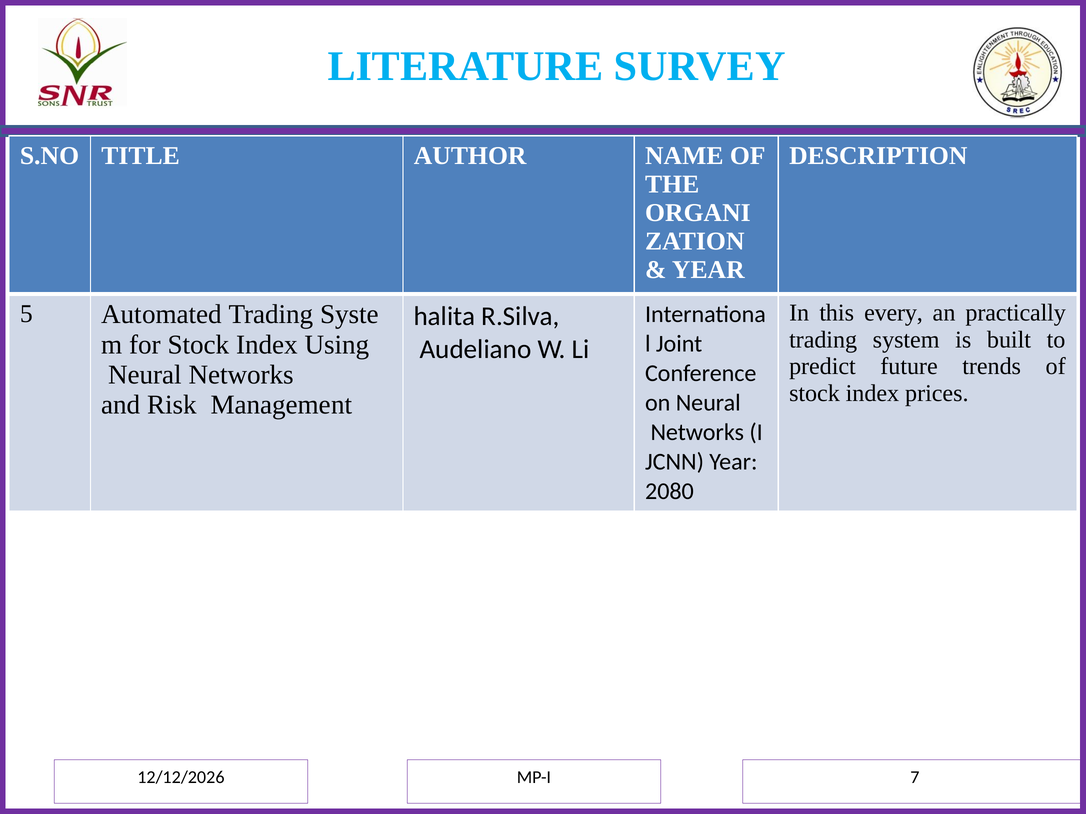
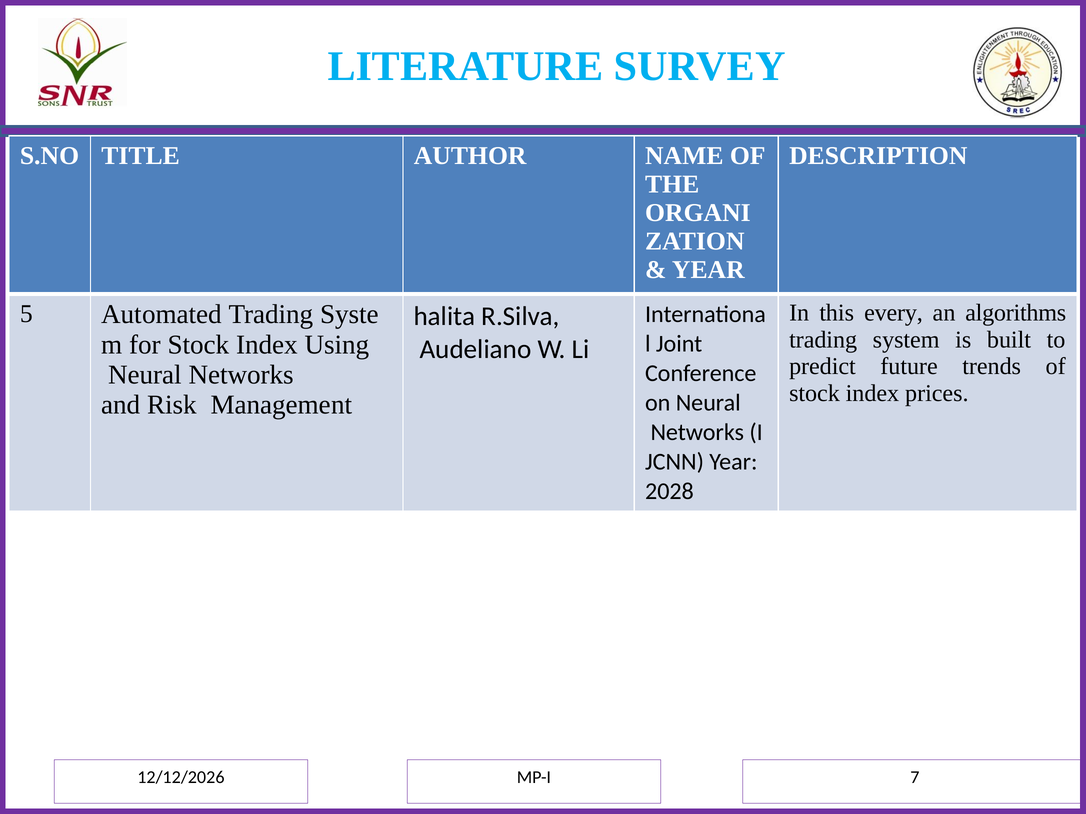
practically: practically -> algorithms
2080: 2080 -> 2028
